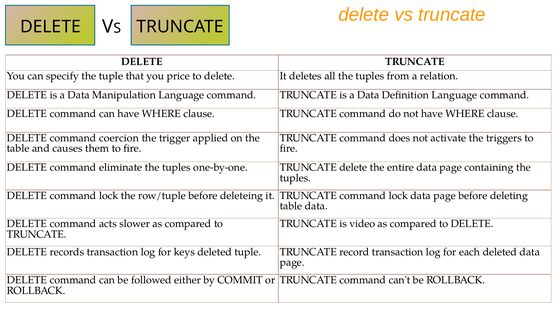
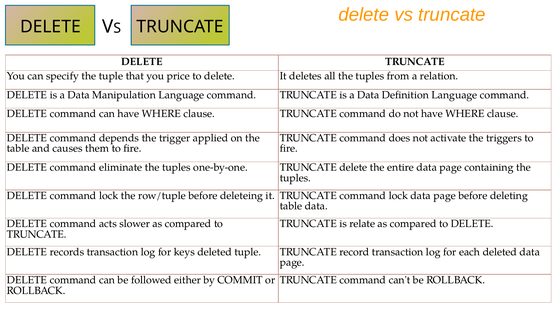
coercion: coercion -> depends
video: video -> relate
